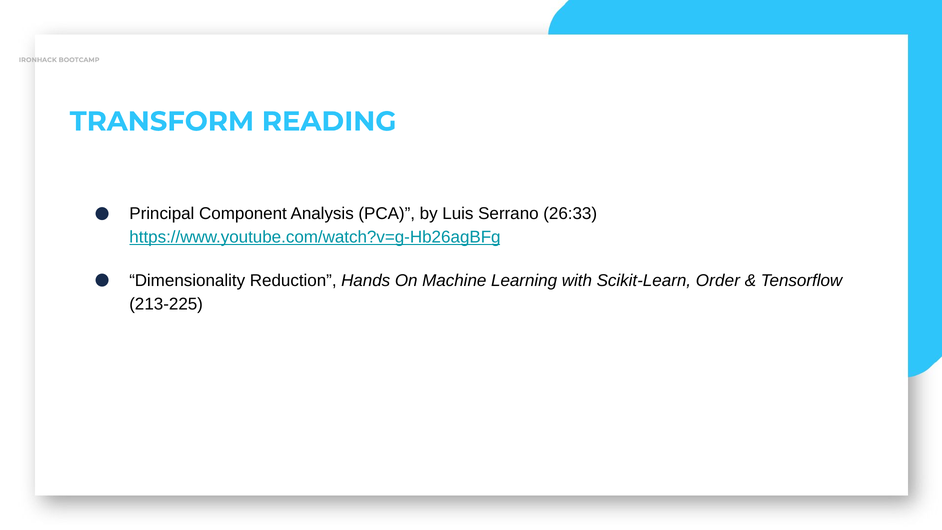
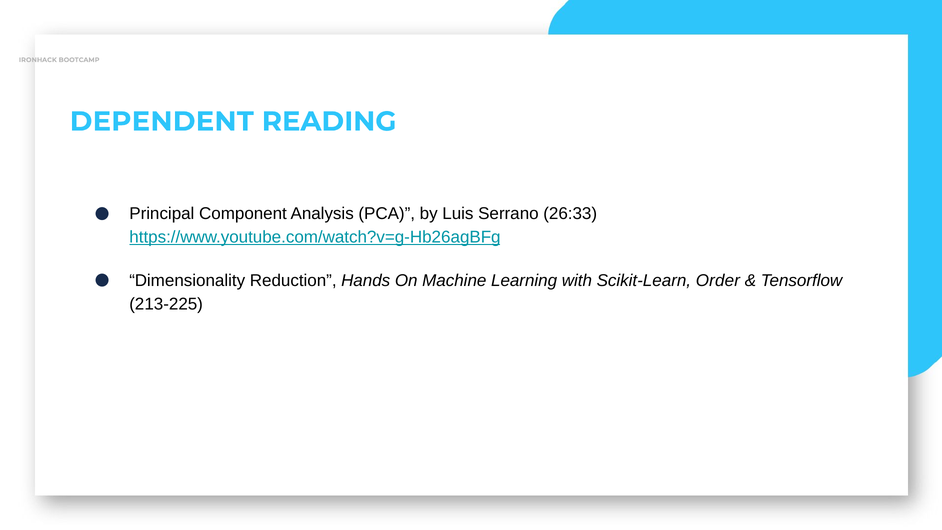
TRANSFORM: TRANSFORM -> DEPENDENT
